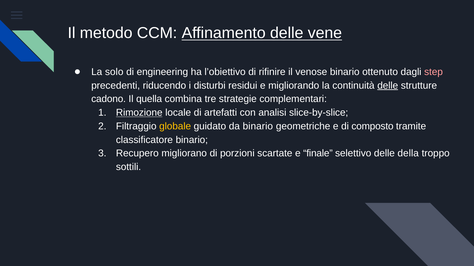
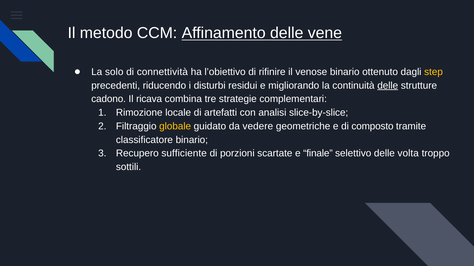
engineering: engineering -> connettività
step colour: pink -> yellow
quella: quella -> ricava
Rimozione underline: present -> none
da binario: binario -> vedere
migliorano: migliorano -> sufficiente
della: della -> volta
